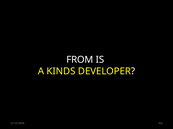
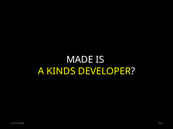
FROM: FROM -> MADE
